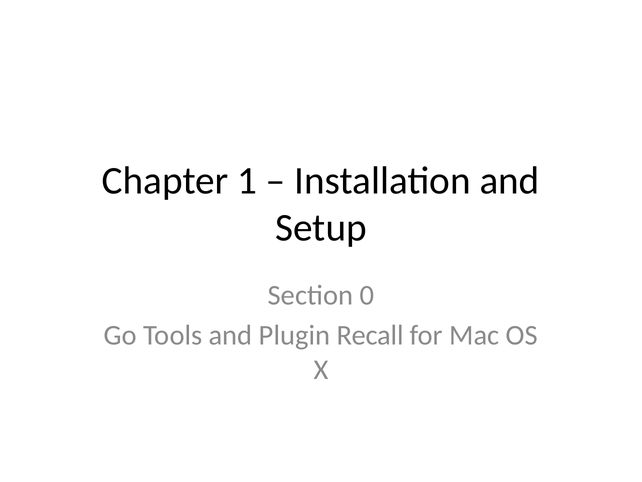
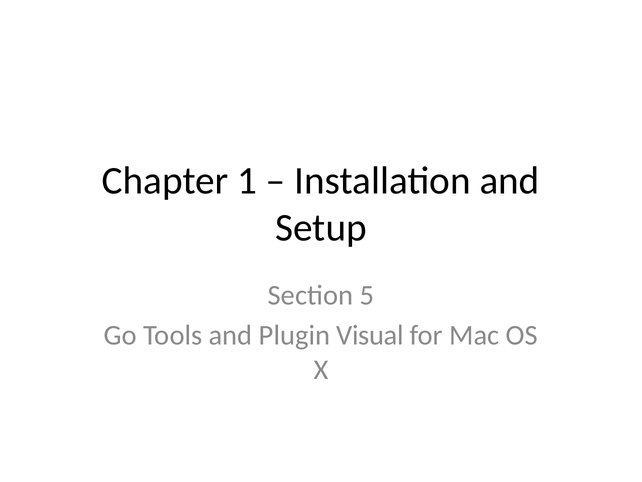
0: 0 -> 5
Recall: Recall -> Visual
